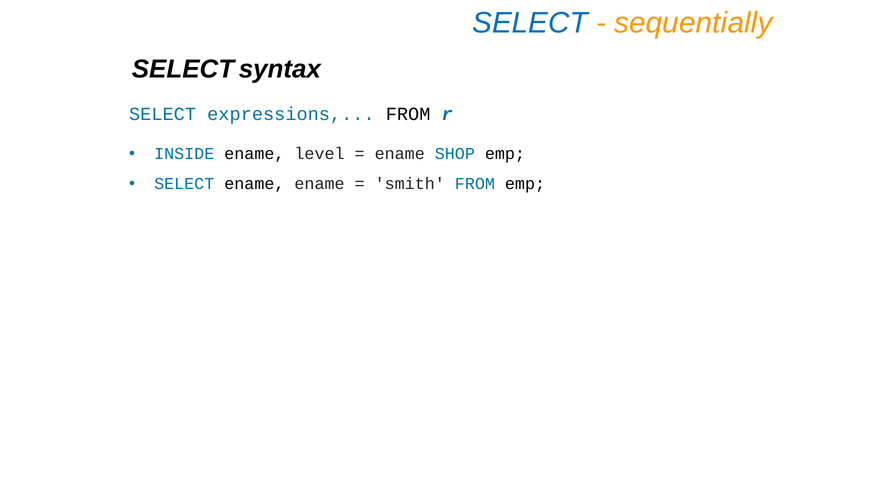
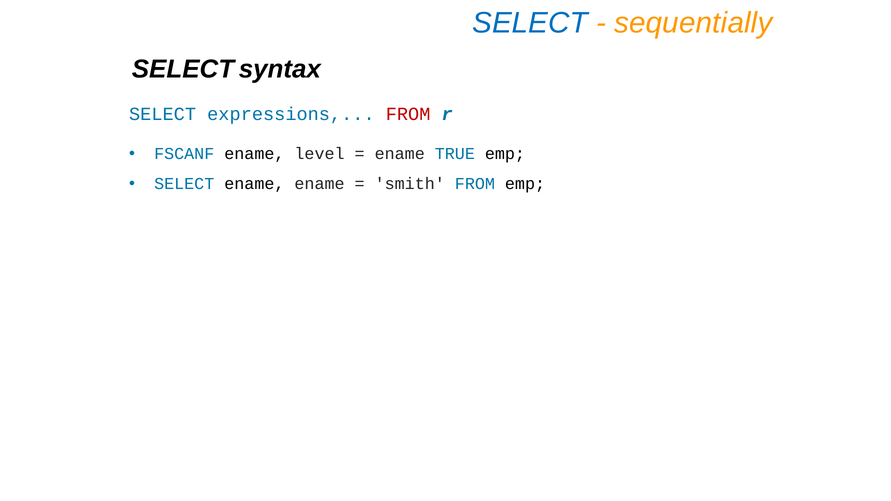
FROM at (408, 114) colour: black -> red
INSIDE: INSIDE -> FSCANF
SHOP: SHOP -> TRUE
